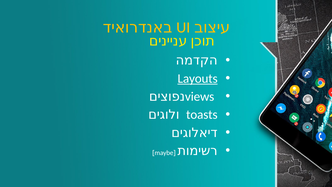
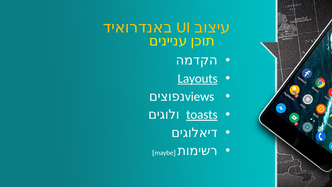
toasts underline: none -> present
